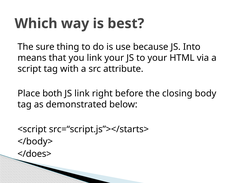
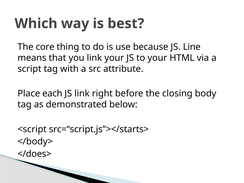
sure: sure -> core
Into: Into -> Line
both: both -> each
